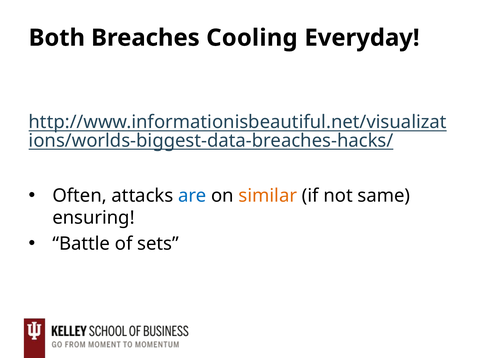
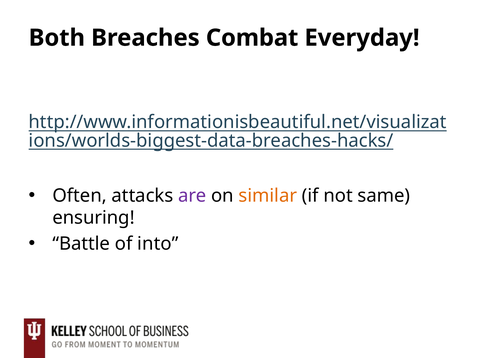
Cooling: Cooling -> Combat
are colour: blue -> purple
sets: sets -> into
